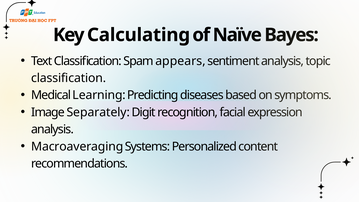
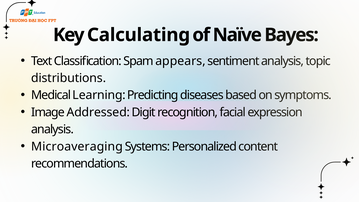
classification at (69, 78): classification -> distributions
Separately: Separately -> Addressed
Macroaveraging: Macroaveraging -> Microaveraging
